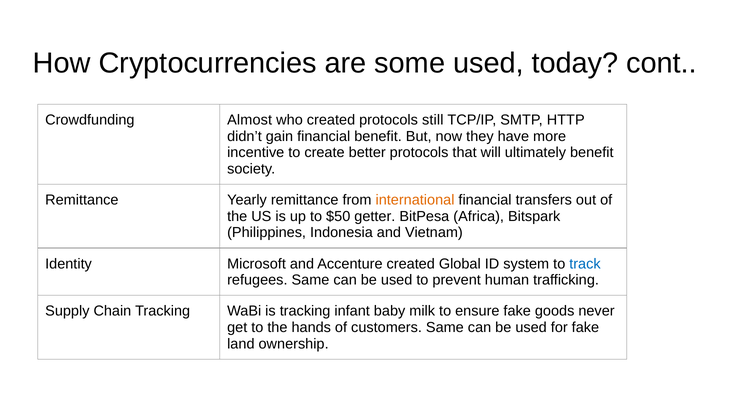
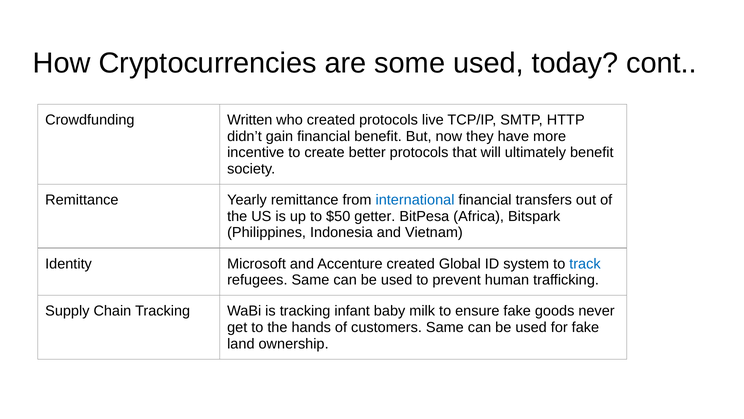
Almost: Almost -> Written
still: still -> live
international colour: orange -> blue
